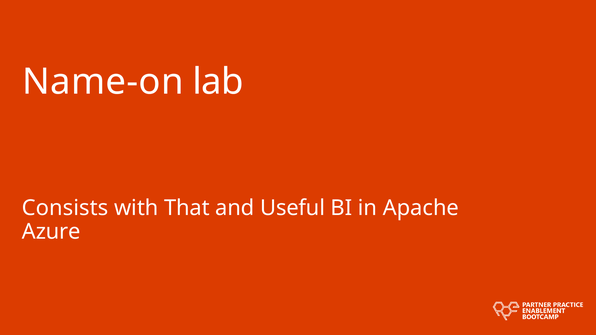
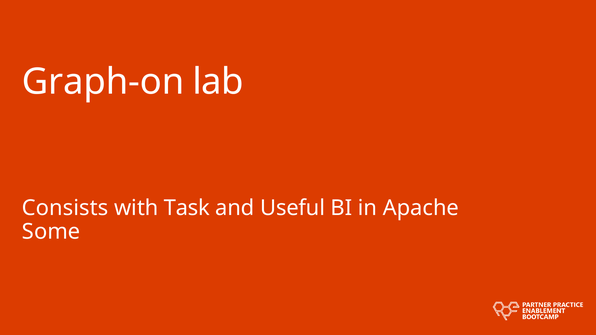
Name-on: Name-on -> Graph-on
That: That -> Task
Azure: Azure -> Some
